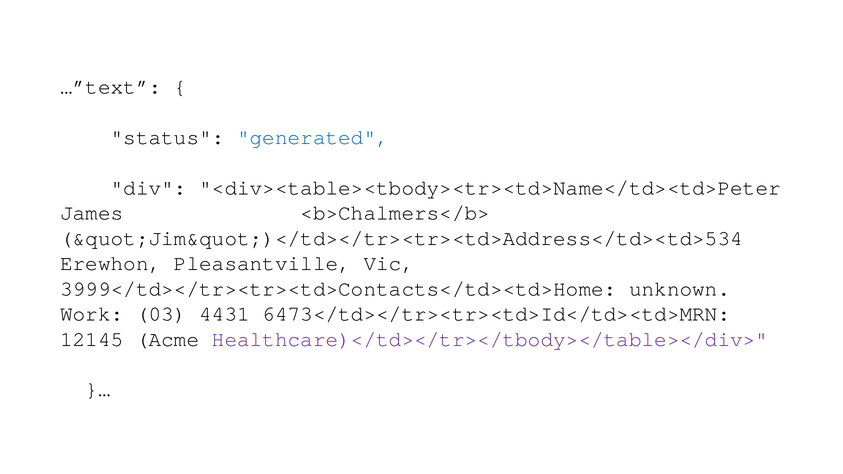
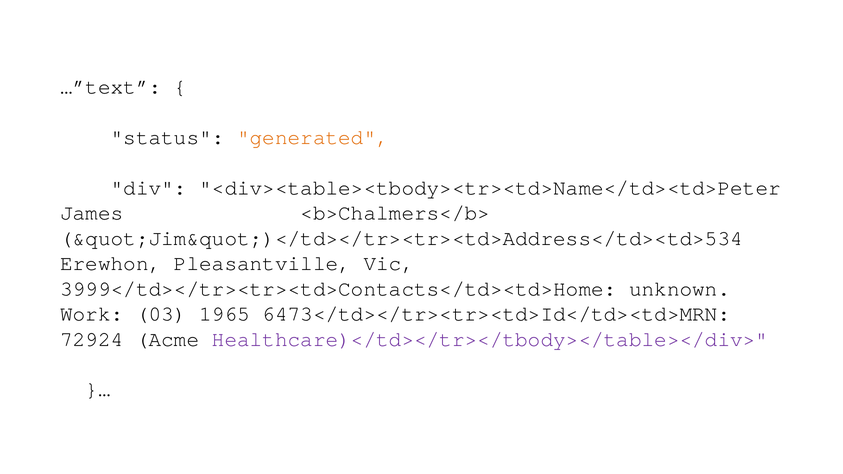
generated colour: blue -> orange
4431: 4431 -> 1965
12145: 12145 -> 72924
